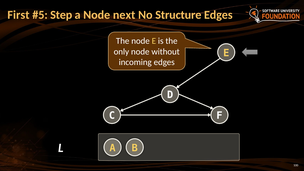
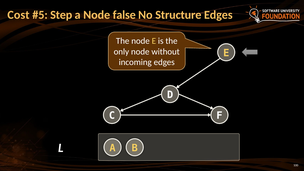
First: First -> Cost
next: next -> false
